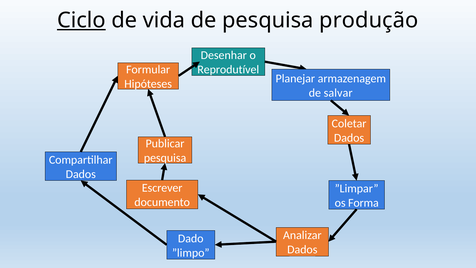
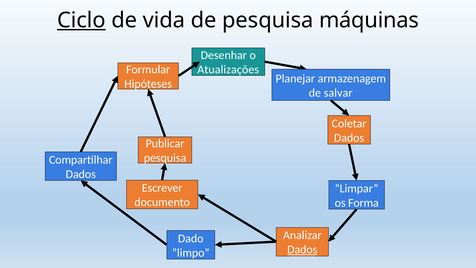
produção: produção -> máquinas
Reprodutível: Reprodutível -> Atualizações
Dados at (302, 249) underline: none -> present
